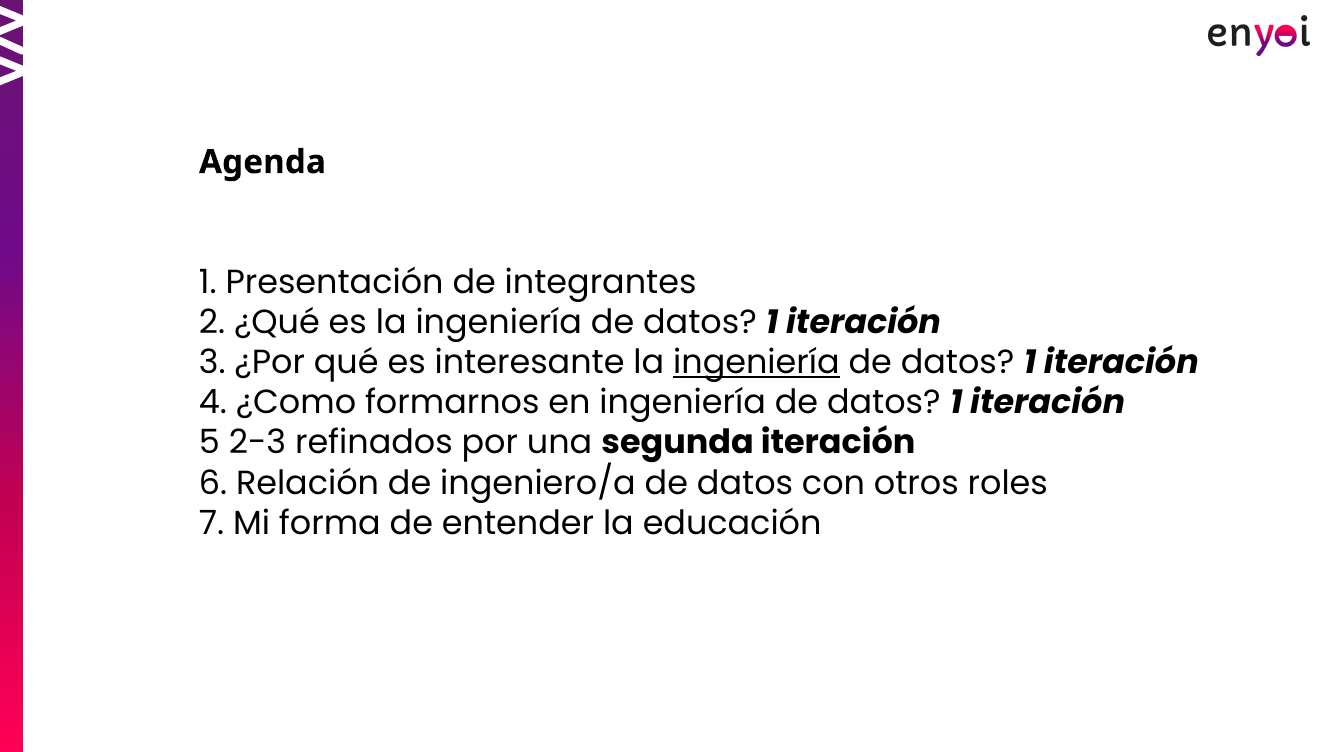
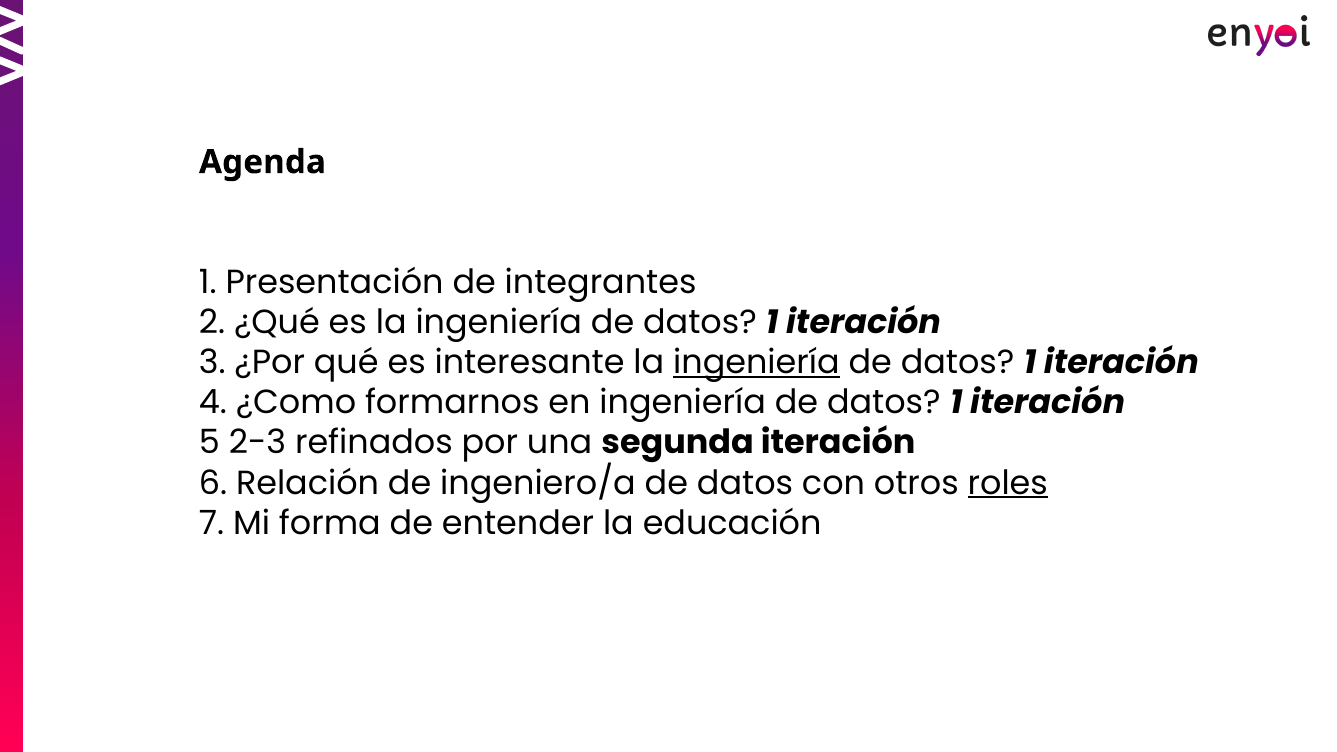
roles underline: none -> present
